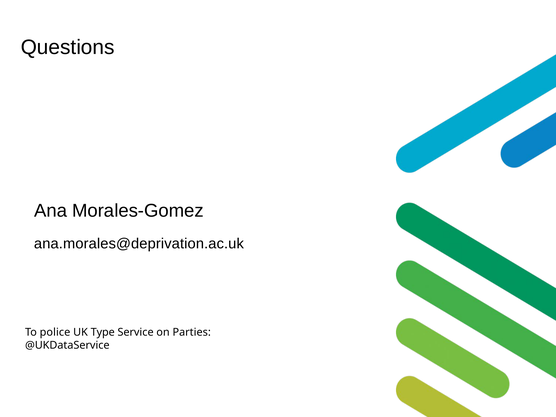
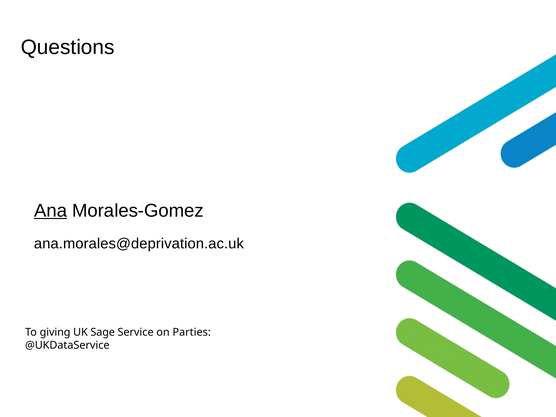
Ana underline: none -> present
police: police -> giving
Type: Type -> Sage
